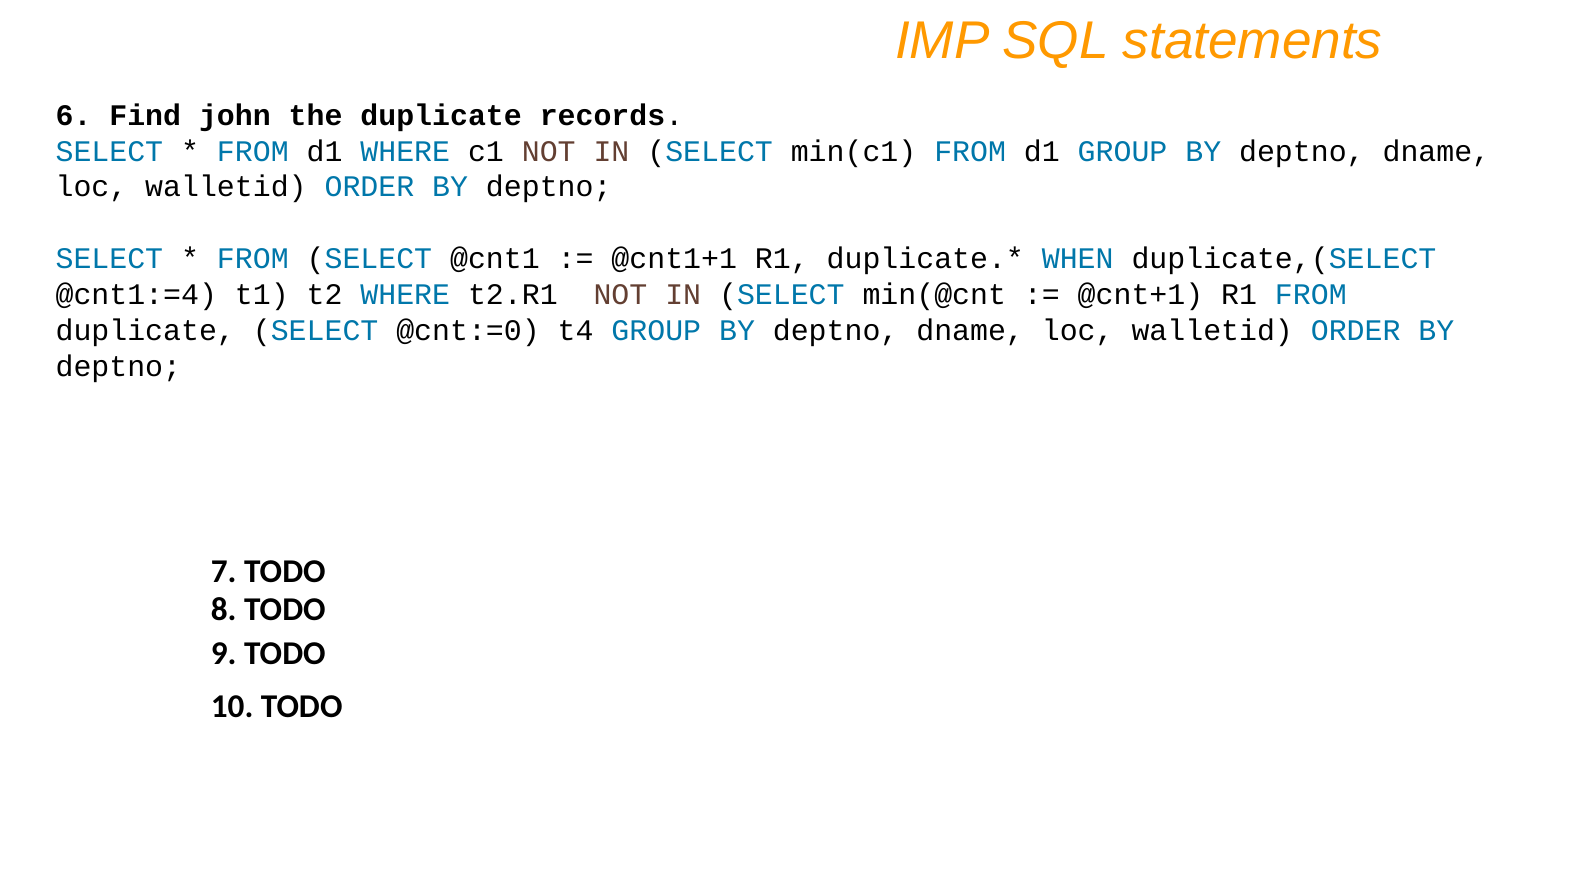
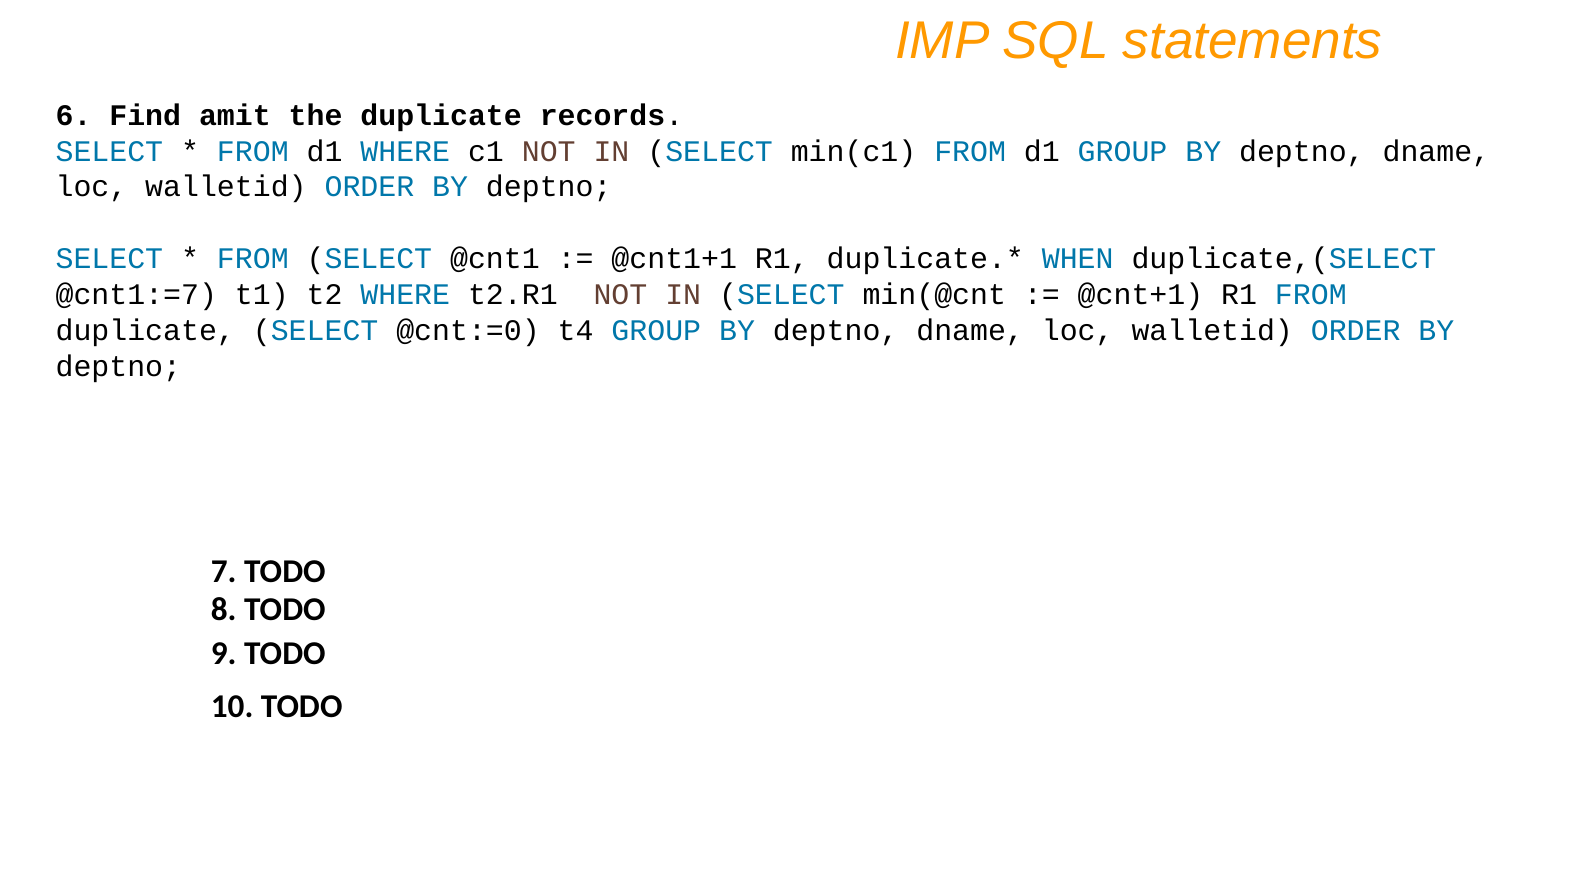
john: john -> amit
@cnt1:=4: @cnt1:=4 -> @cnt1:=7
